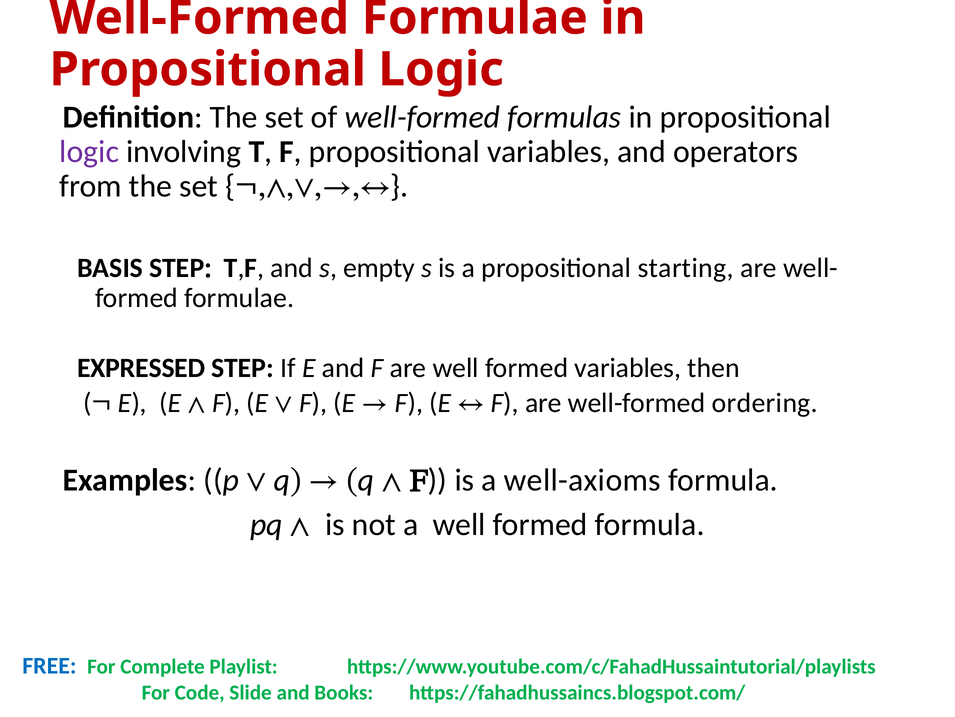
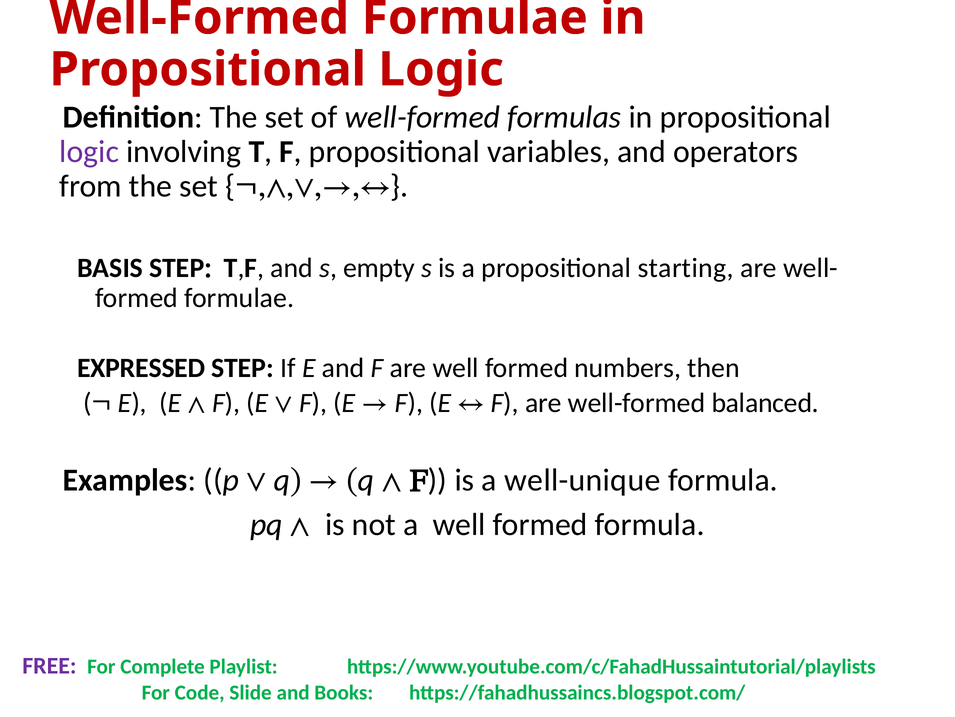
formed variables: variables -> numbers
ordering: ordering -> balanced
well-axioms: well-axioms -> well-unique
FREE colour: blue -> purple
